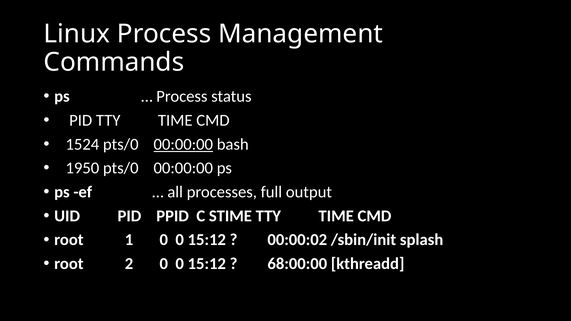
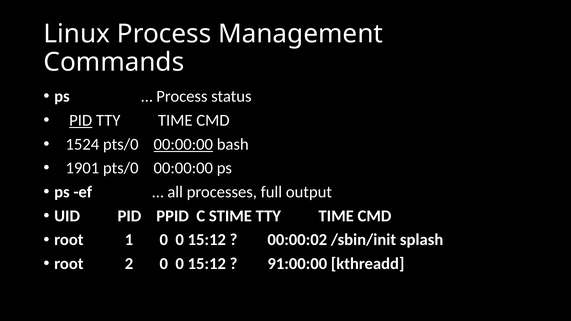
PID at (81, 120) underline: none -> present
1950: 1950 -> 1901
68:00:00: 68:00:00 -> 91:00:00
